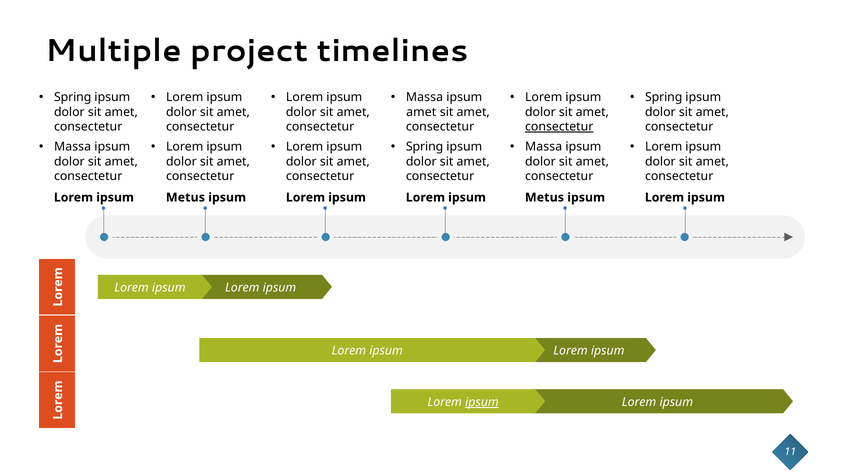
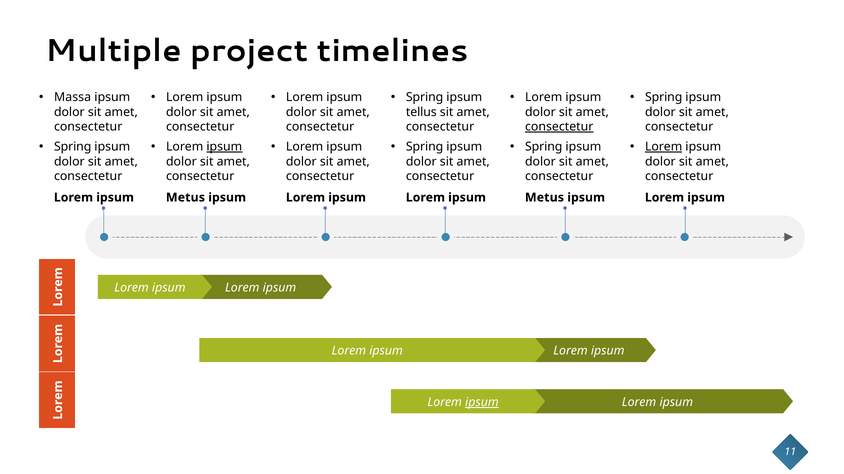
Spring at (73, 97): Spring -> Massa
Massa at (425, 97): Massa -> Spring
amet at (421, 112): amet -> tellus
Massa at (73, 147): Massa -> Spring
ipsum at (224, 147) underline: none -> present
Massa at (544, 147): Massa -> Spring
Lorem at (664, 147) underline: none -> present
